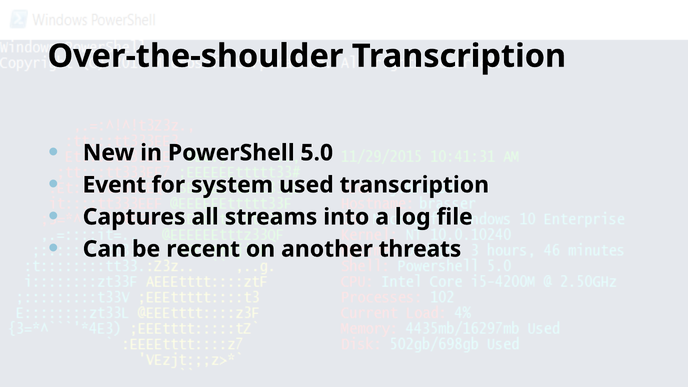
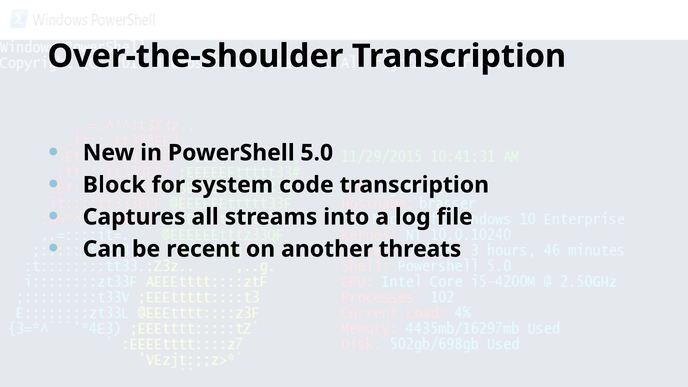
Event: Event -> Block
used: used -> code
